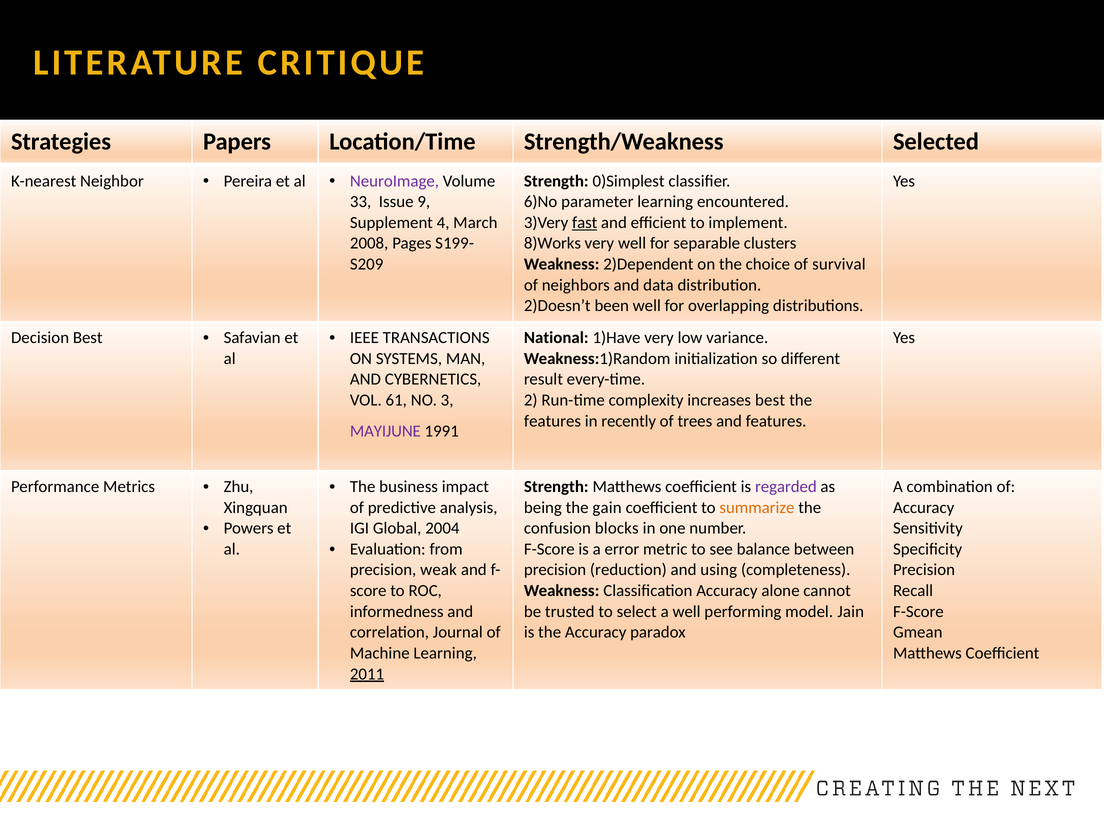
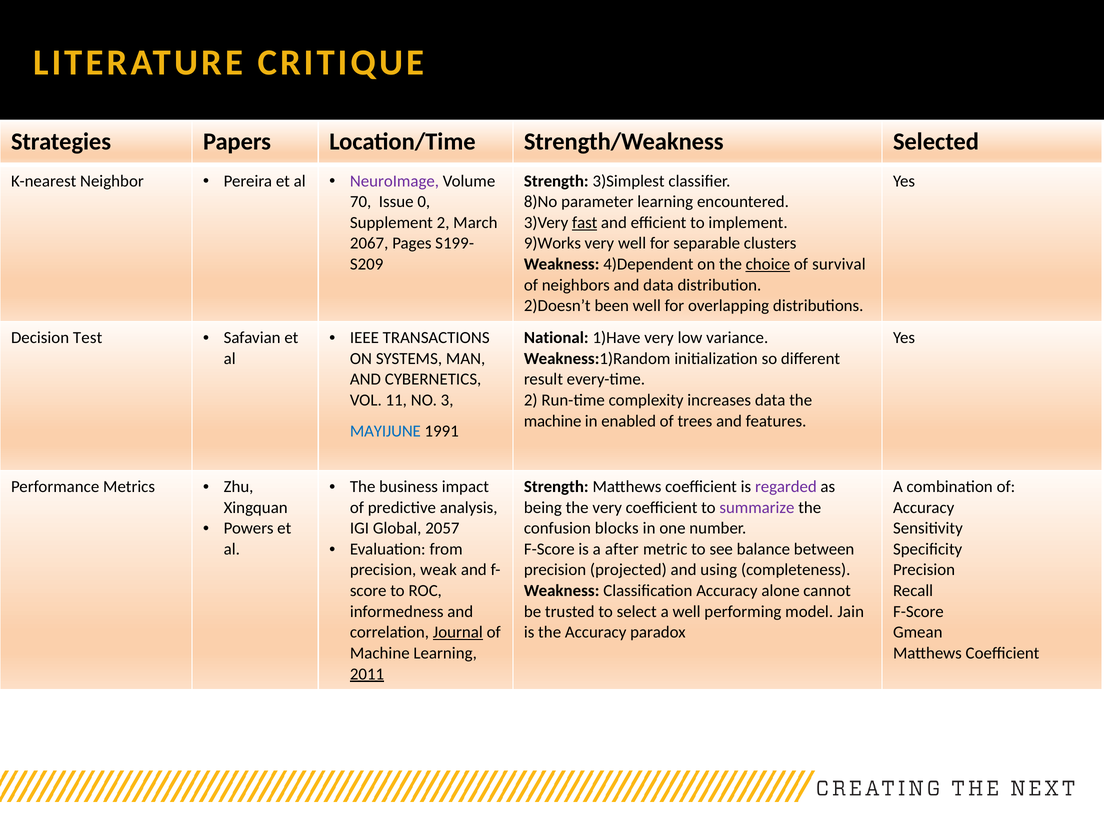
0)Simplest: 0)Simplest -> 3)Simplest
33: 33 -> 70
9: 9 -> 0
6)No: 6)No -> 8)No
Supplement 4: 4 -> 2
2008: 2008 -> 2067
8)Works: 8)Works -> 9)Works
2)Dependent: 2)Dependent -> 4)Dependent
choice underline: none -> present
Decision Best: Best -> Test
61: 61 -> 11
increases best: best -> data
features at (552, 421): features -> machine
recently: recently -> enabled
MAYIJUNE colour: purple -> blue
the gain: gain -> very
summarize colour: orange -> purple
2004: 2004 -> 2057
error: error -> after
reduction: reduction -> projected
Journal underline: none -> present
